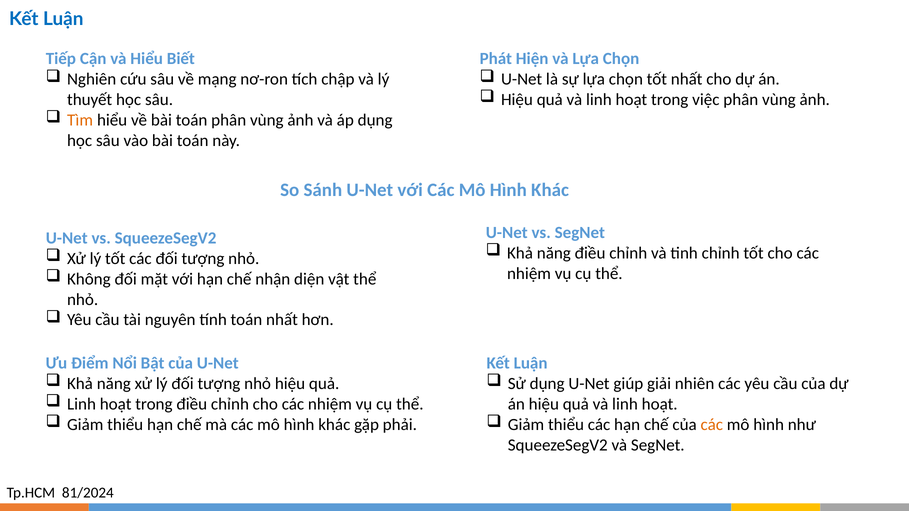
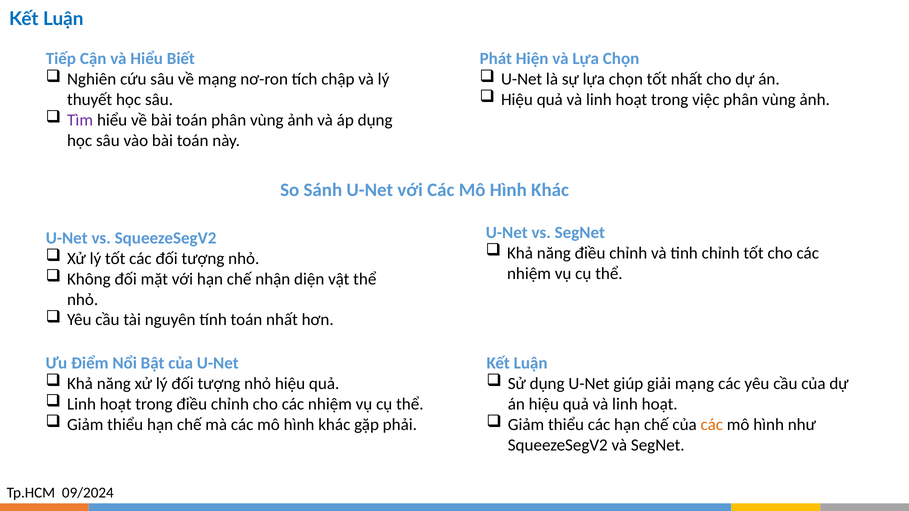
Tìm colour: orange -> purple
giải nhiên: nhiên -> mạng
81/2024: 81/2024 -> 09/2024
